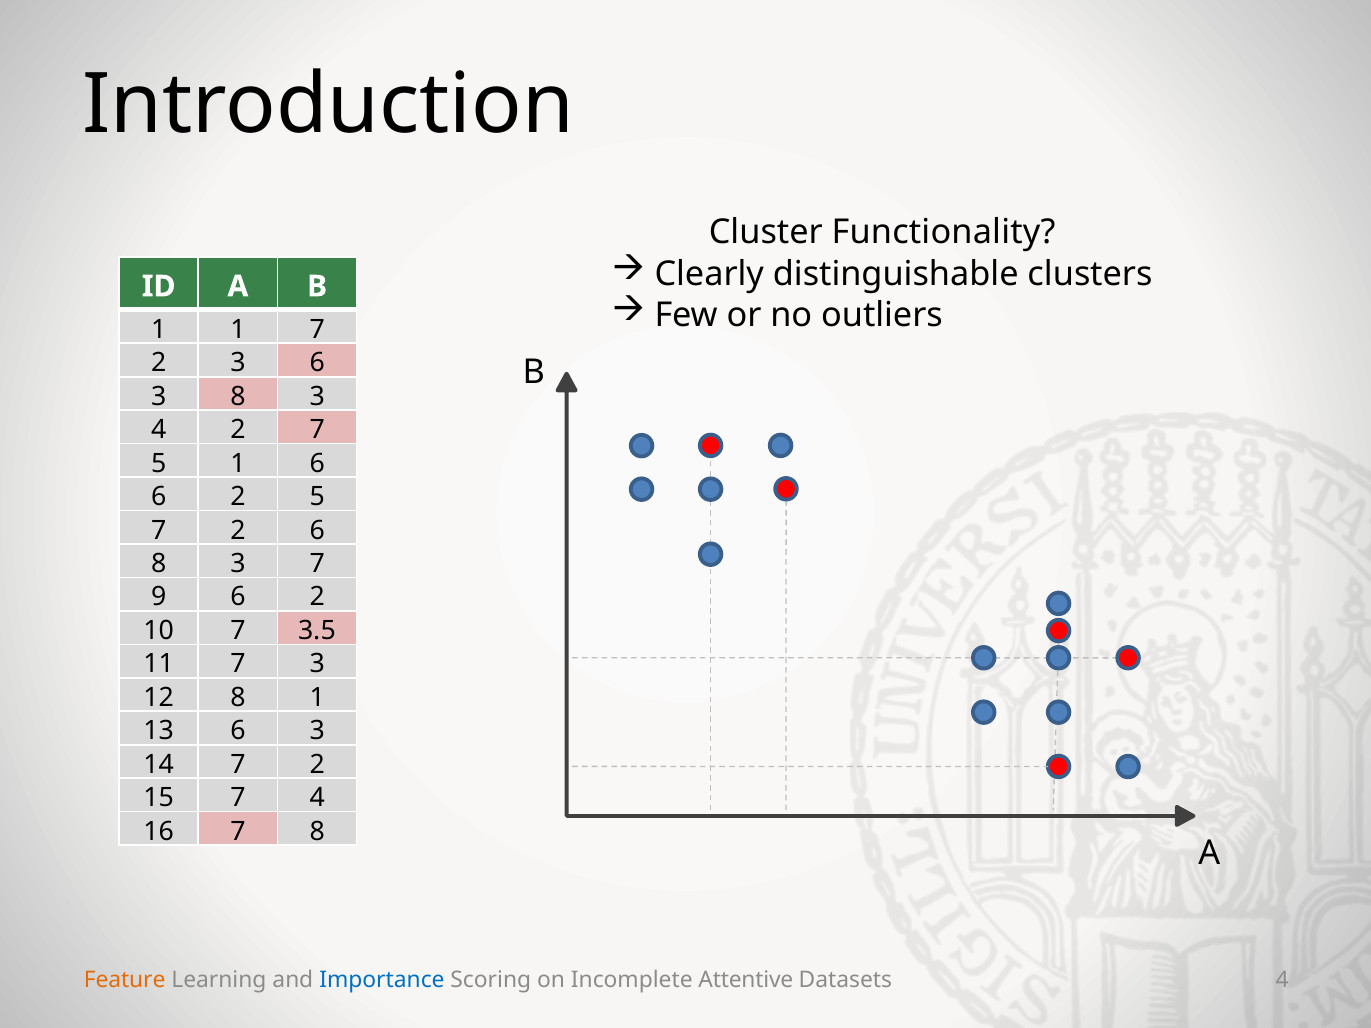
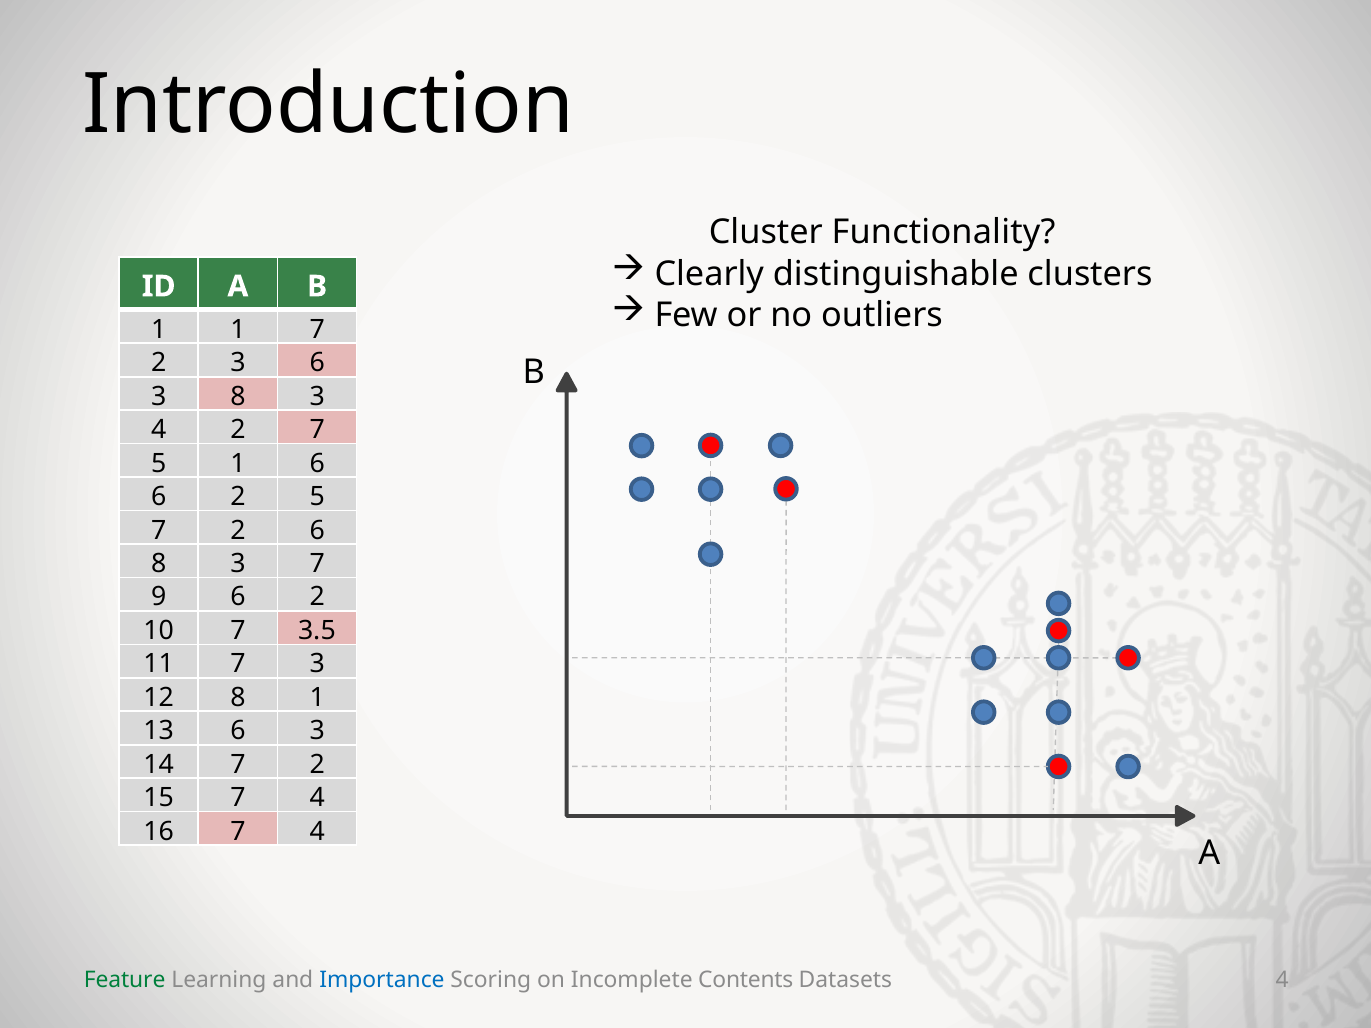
16 7 8: 8 -> 4
Feature colour: orange -> green
Attentive: Attentive -> Contents
